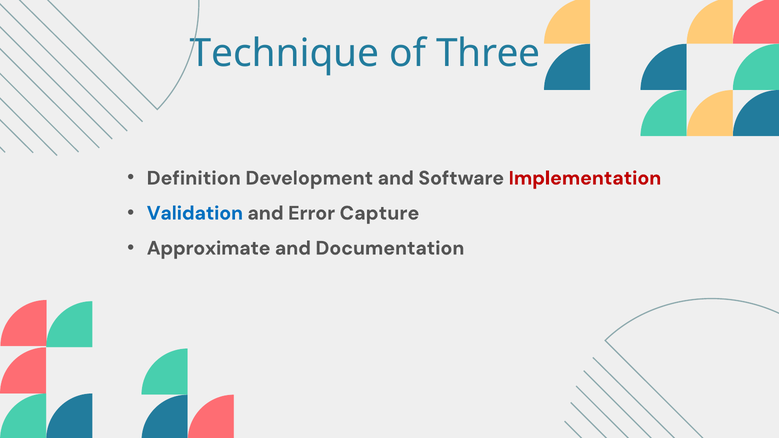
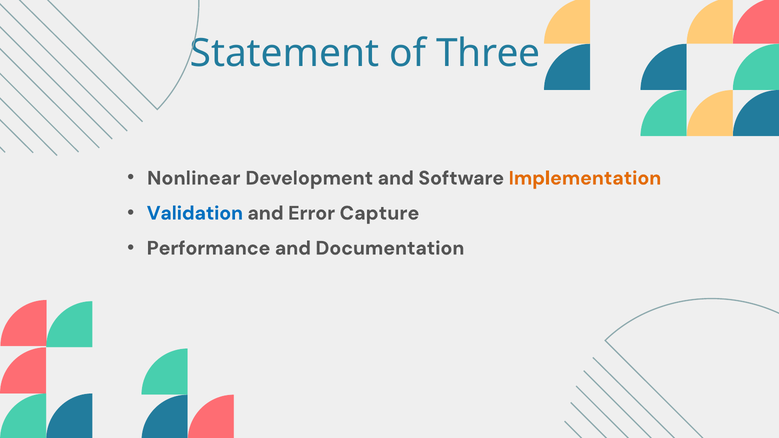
Technique: Technique -> Statement
Definition: Definition -> Nonlinear
Implementation colour: red -> orange
Approximate: Approximate -> Performance
